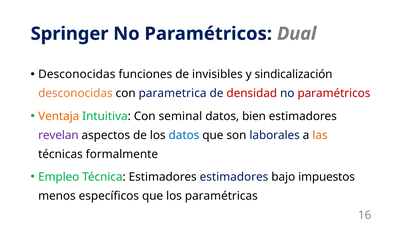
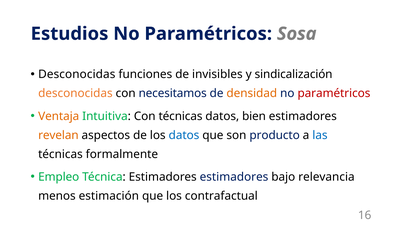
Springer: Springer -> Estudios
Dual: Dual -> Sosa
parametrica: parametrica -> necesitamos
densidad colour: red -> orange
Con seminal: seminal -> técnicas
revelan colour: purple -> orange
laborales: laborales -> producto
las colour: orange -> blue
impuestos: impuestos -> relevancia
específicos: específicos -> estimación
paramétricas: paramétricas -> contrafactual
